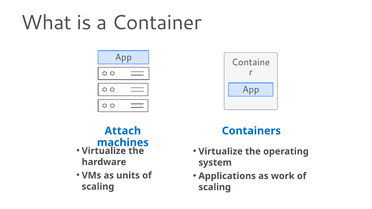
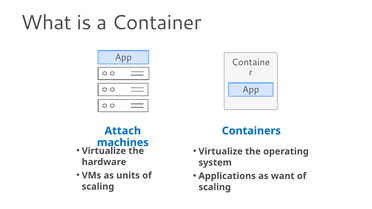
work: work -> want
